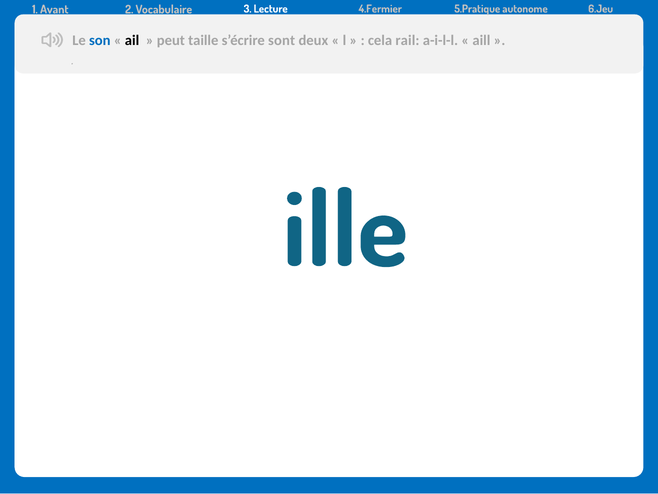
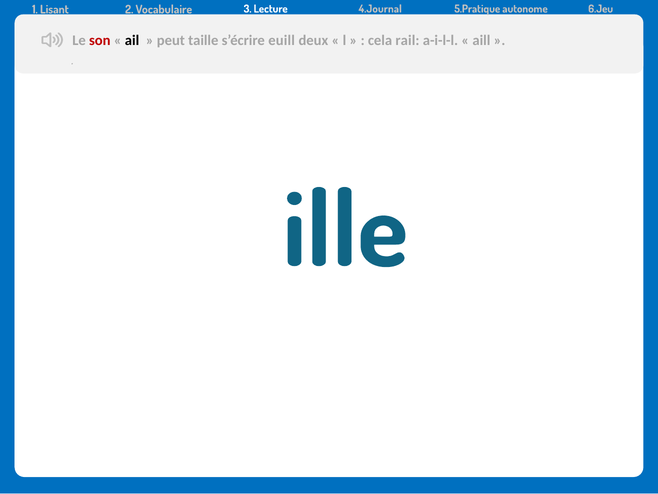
Avant: Avant -> Lisant
4.Fermier: 4.Fermier -> 4.Journal
son colour: blue -> red
sont: sont -> euill
